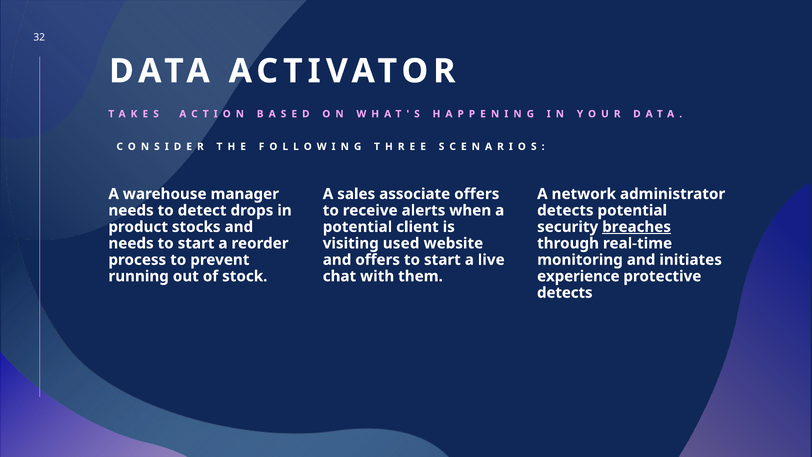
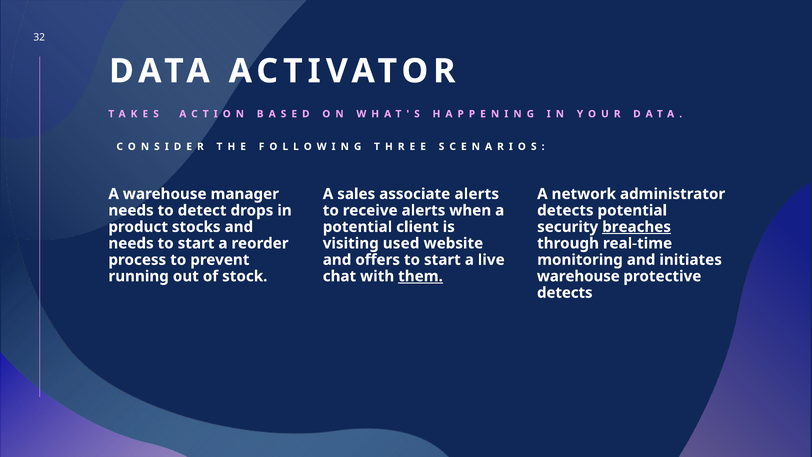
associate offers: offers -> alerts
them underline: none -> present
experience at (578, 276): experience -> warehouse
